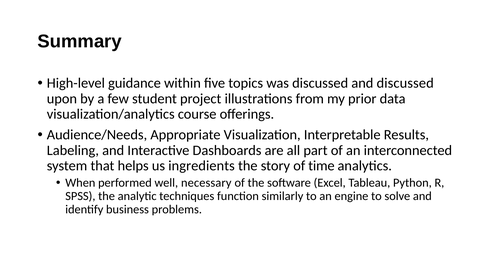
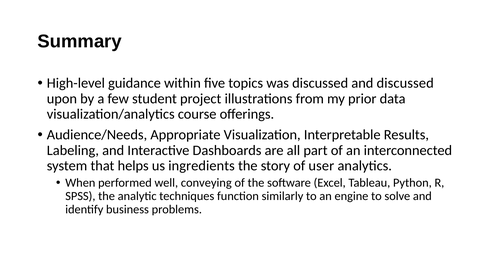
time: time -> user
necessary: necessary -> conveying
